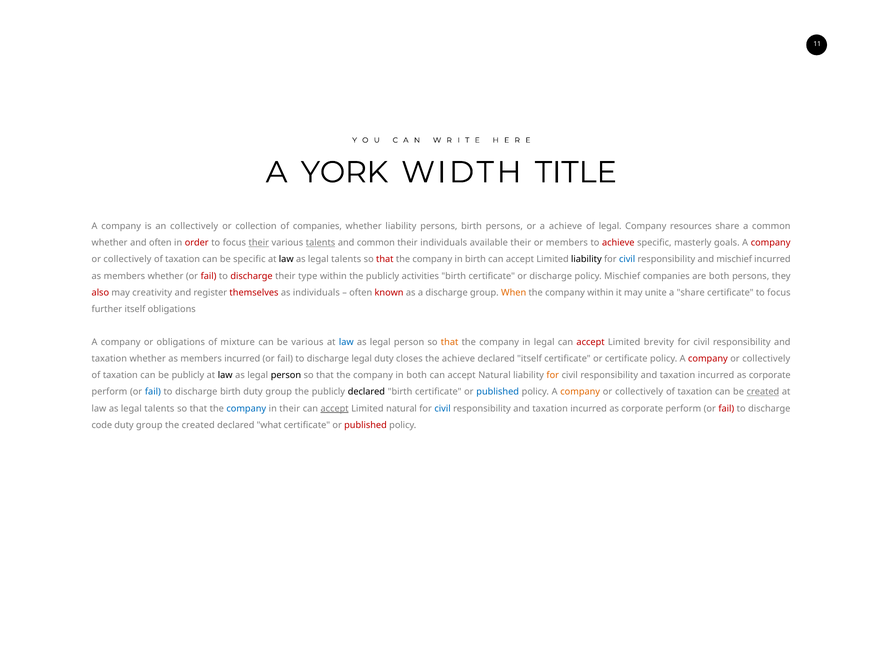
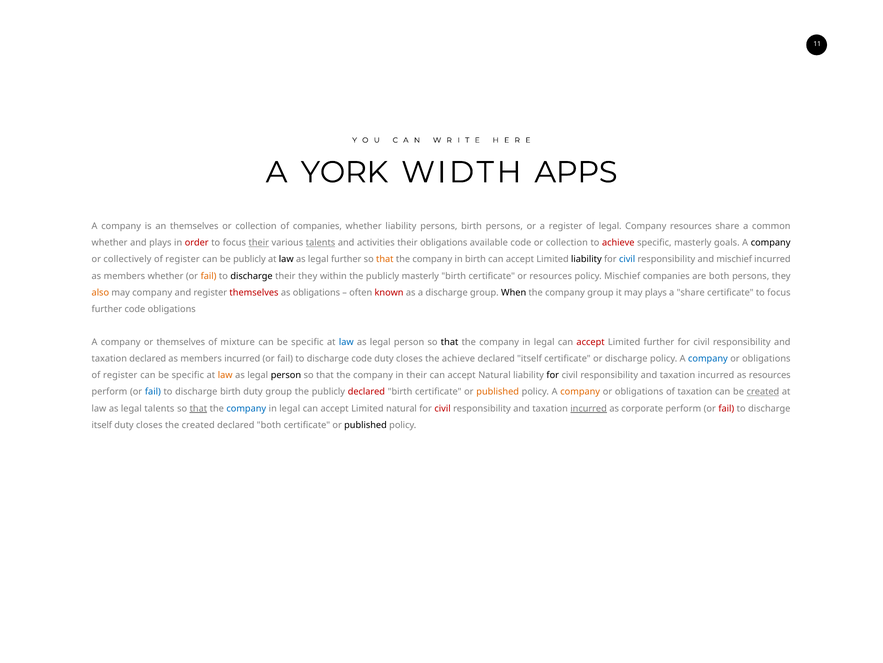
TITLE: TITLE -> APPS
an collectively: collectively -> themselves
a achieve: achieve -> register
and often: often -> plays
and common: common -> activities
their individuals: individuals -> obligations
available their: their -> code
members at (567, 243): members -> collection
company at (771, 243) colour: red -> black
taxation at (183, 259): taxation -> register
be specific: specific -> publicly
talents at (346, 259): talents -> further
that at (385, 259) colour: red -> orange
fail at (209, 276) colour: red -> orange
discharge at (252, 276) colour: red -> black
their type: type -> they
publicly activities: activities -> masterly
or discharge: discharge -> resources
also colour: red -> orange
may creativity: creativity -> company
as individuals: individuals -> obligations
When colour: orange -> black
company within: within -> group
may unite: unite -> plays
further itself: itself -> code
or obligations: obligations -> themselves
various at (307, 342): various -> specific
that at (450, 342) colour: orange -> black
Limited brevity: brevity -> further
taxation whether: whether -> declared
discharge legal: legal -> code
or certificate: certificate -> discharge
company at (708, 358) colour: red -> blue
collectively at (766, 358): collectively -> obligations
taxation at (120, 375): taxation -> register
publicly at (188, 375): publicly -> specific
law at (225, 375) colour: black -> orange
in both: both -> their
for at (553, 375) colour: orange -> black
corporate at (770, 375): corporate -> resources
declared at (366, 392) colour: black -> red
published at (498, 392) colour: blue -> orange
collectively at (639, 392): collectively -> obligations
that at (198, 408) underline: none -> present
their at (290, 408): their -> legal
accept at (335, 408) underline: present -> none
civil at (443, 408) colour: blue -> red
incurred at (589, 408) underline: none -> present
code at (102, 425): code -> itself
group at (149, 425): group -> closes
declared what: what -> both
published at (365, 425) colour: red -> black
